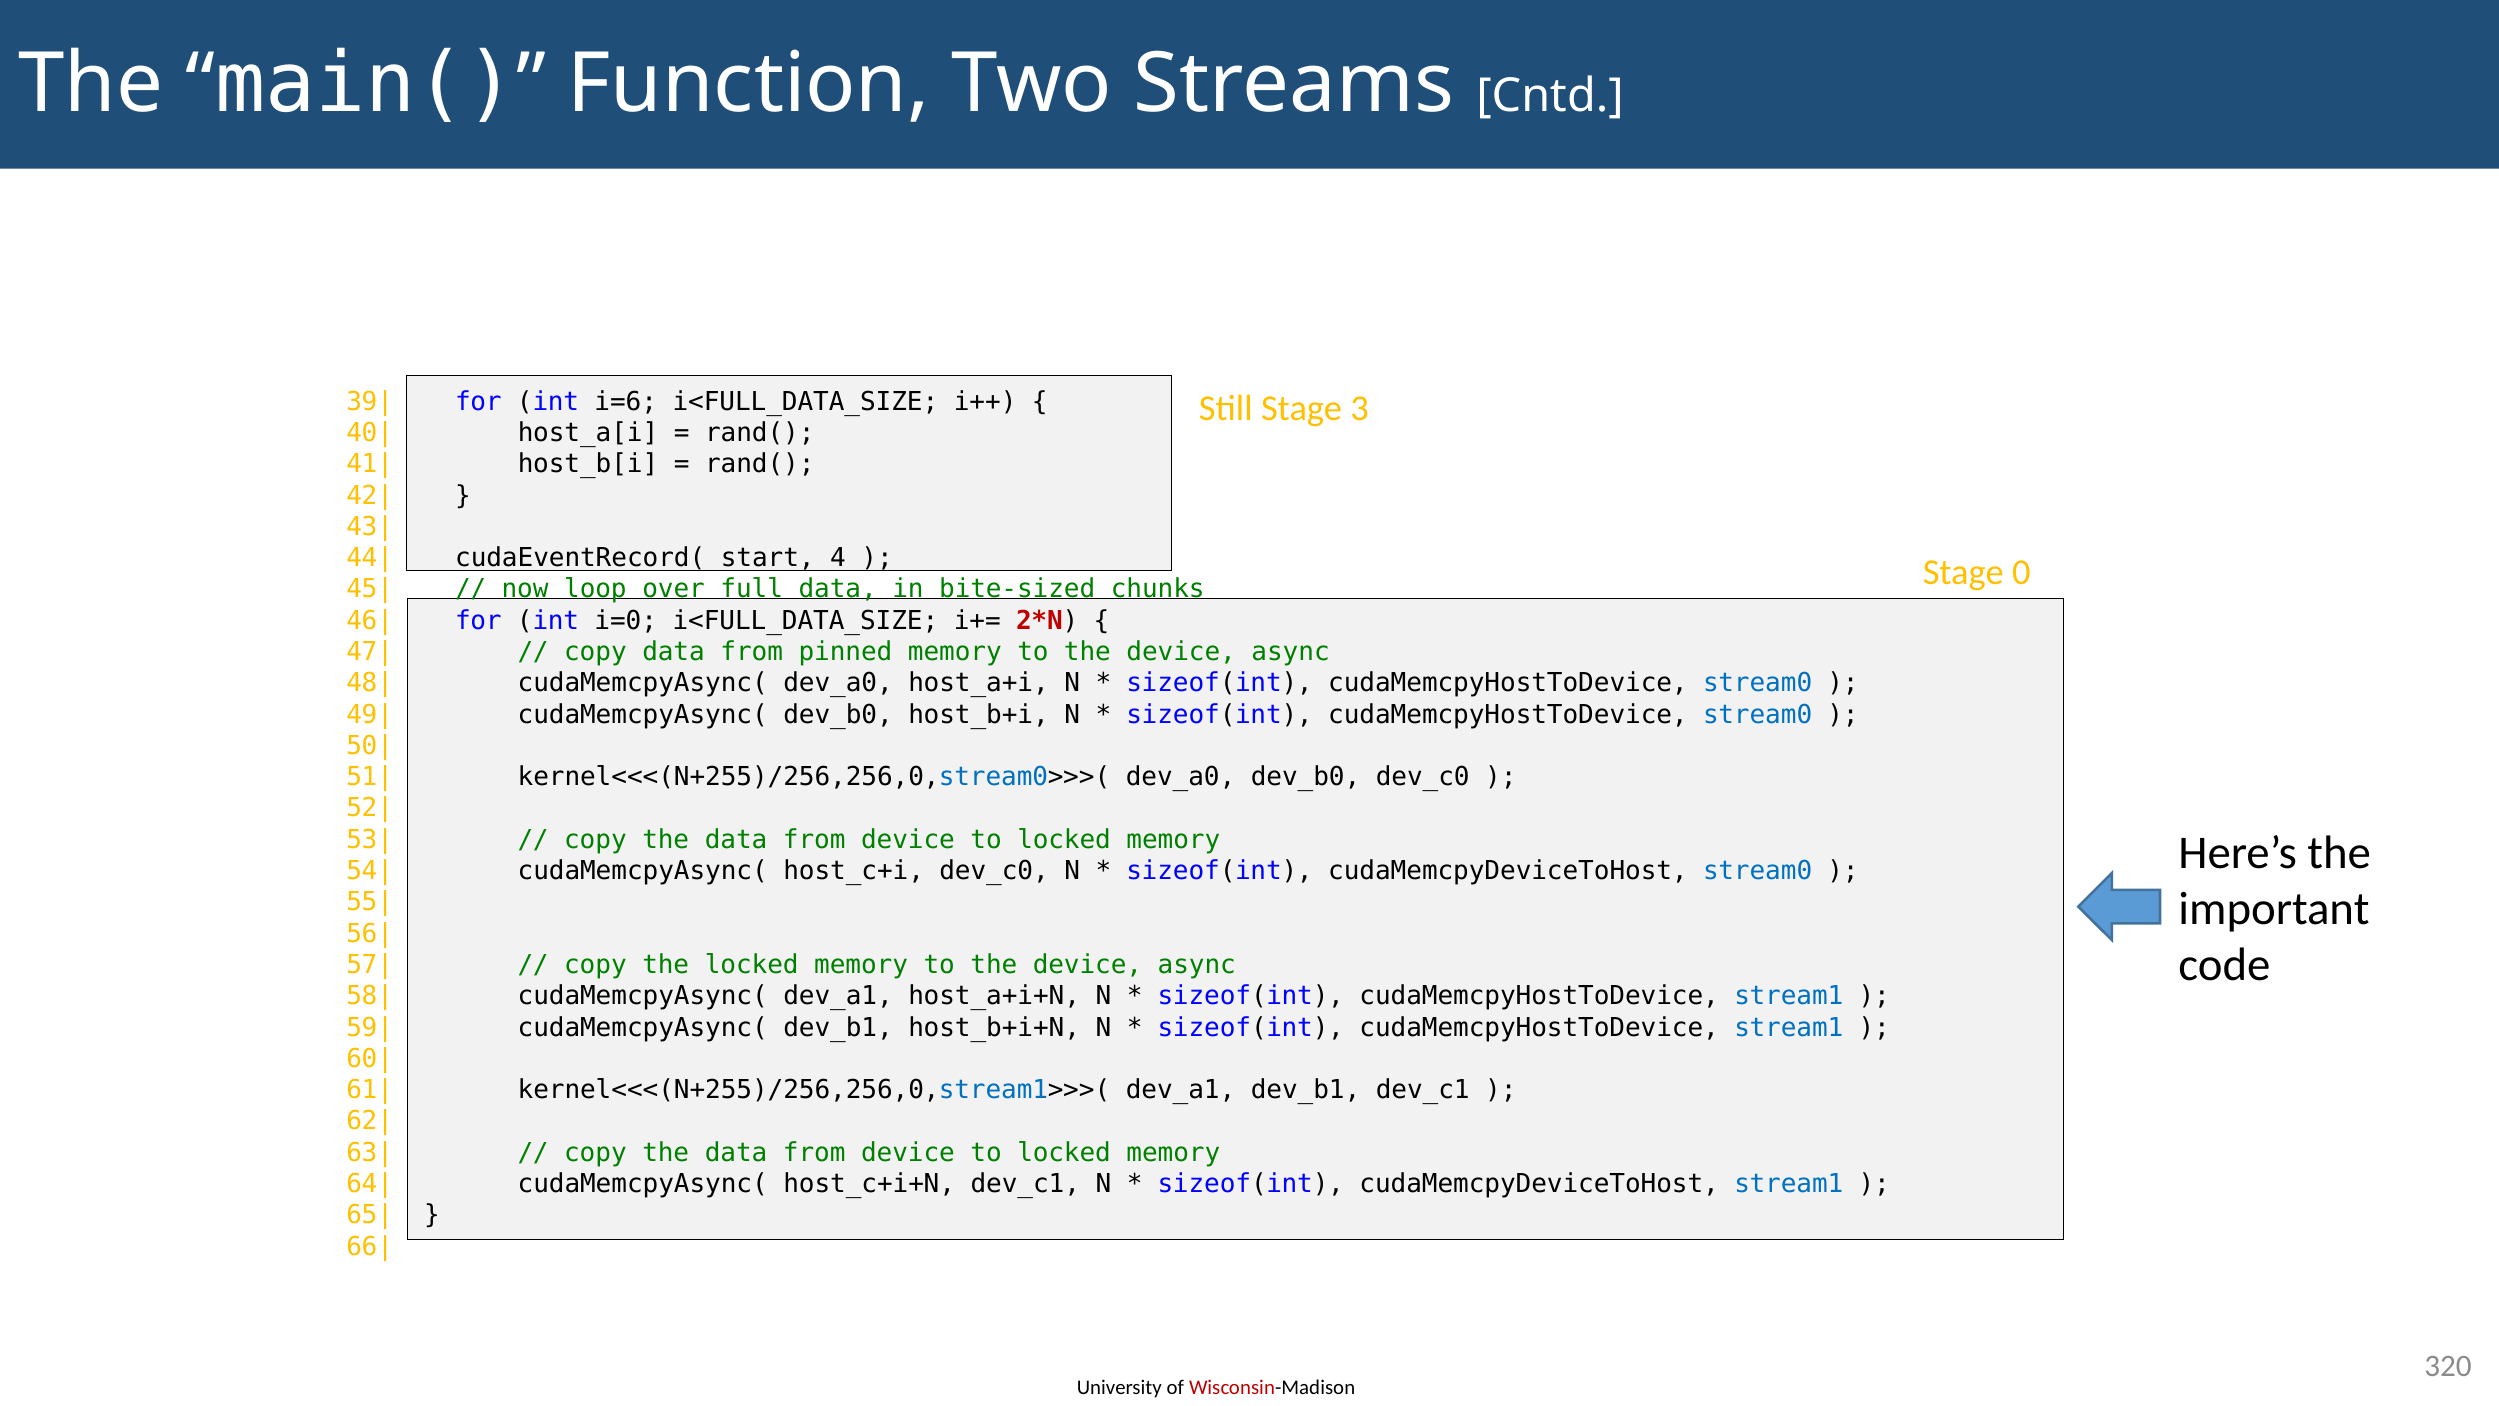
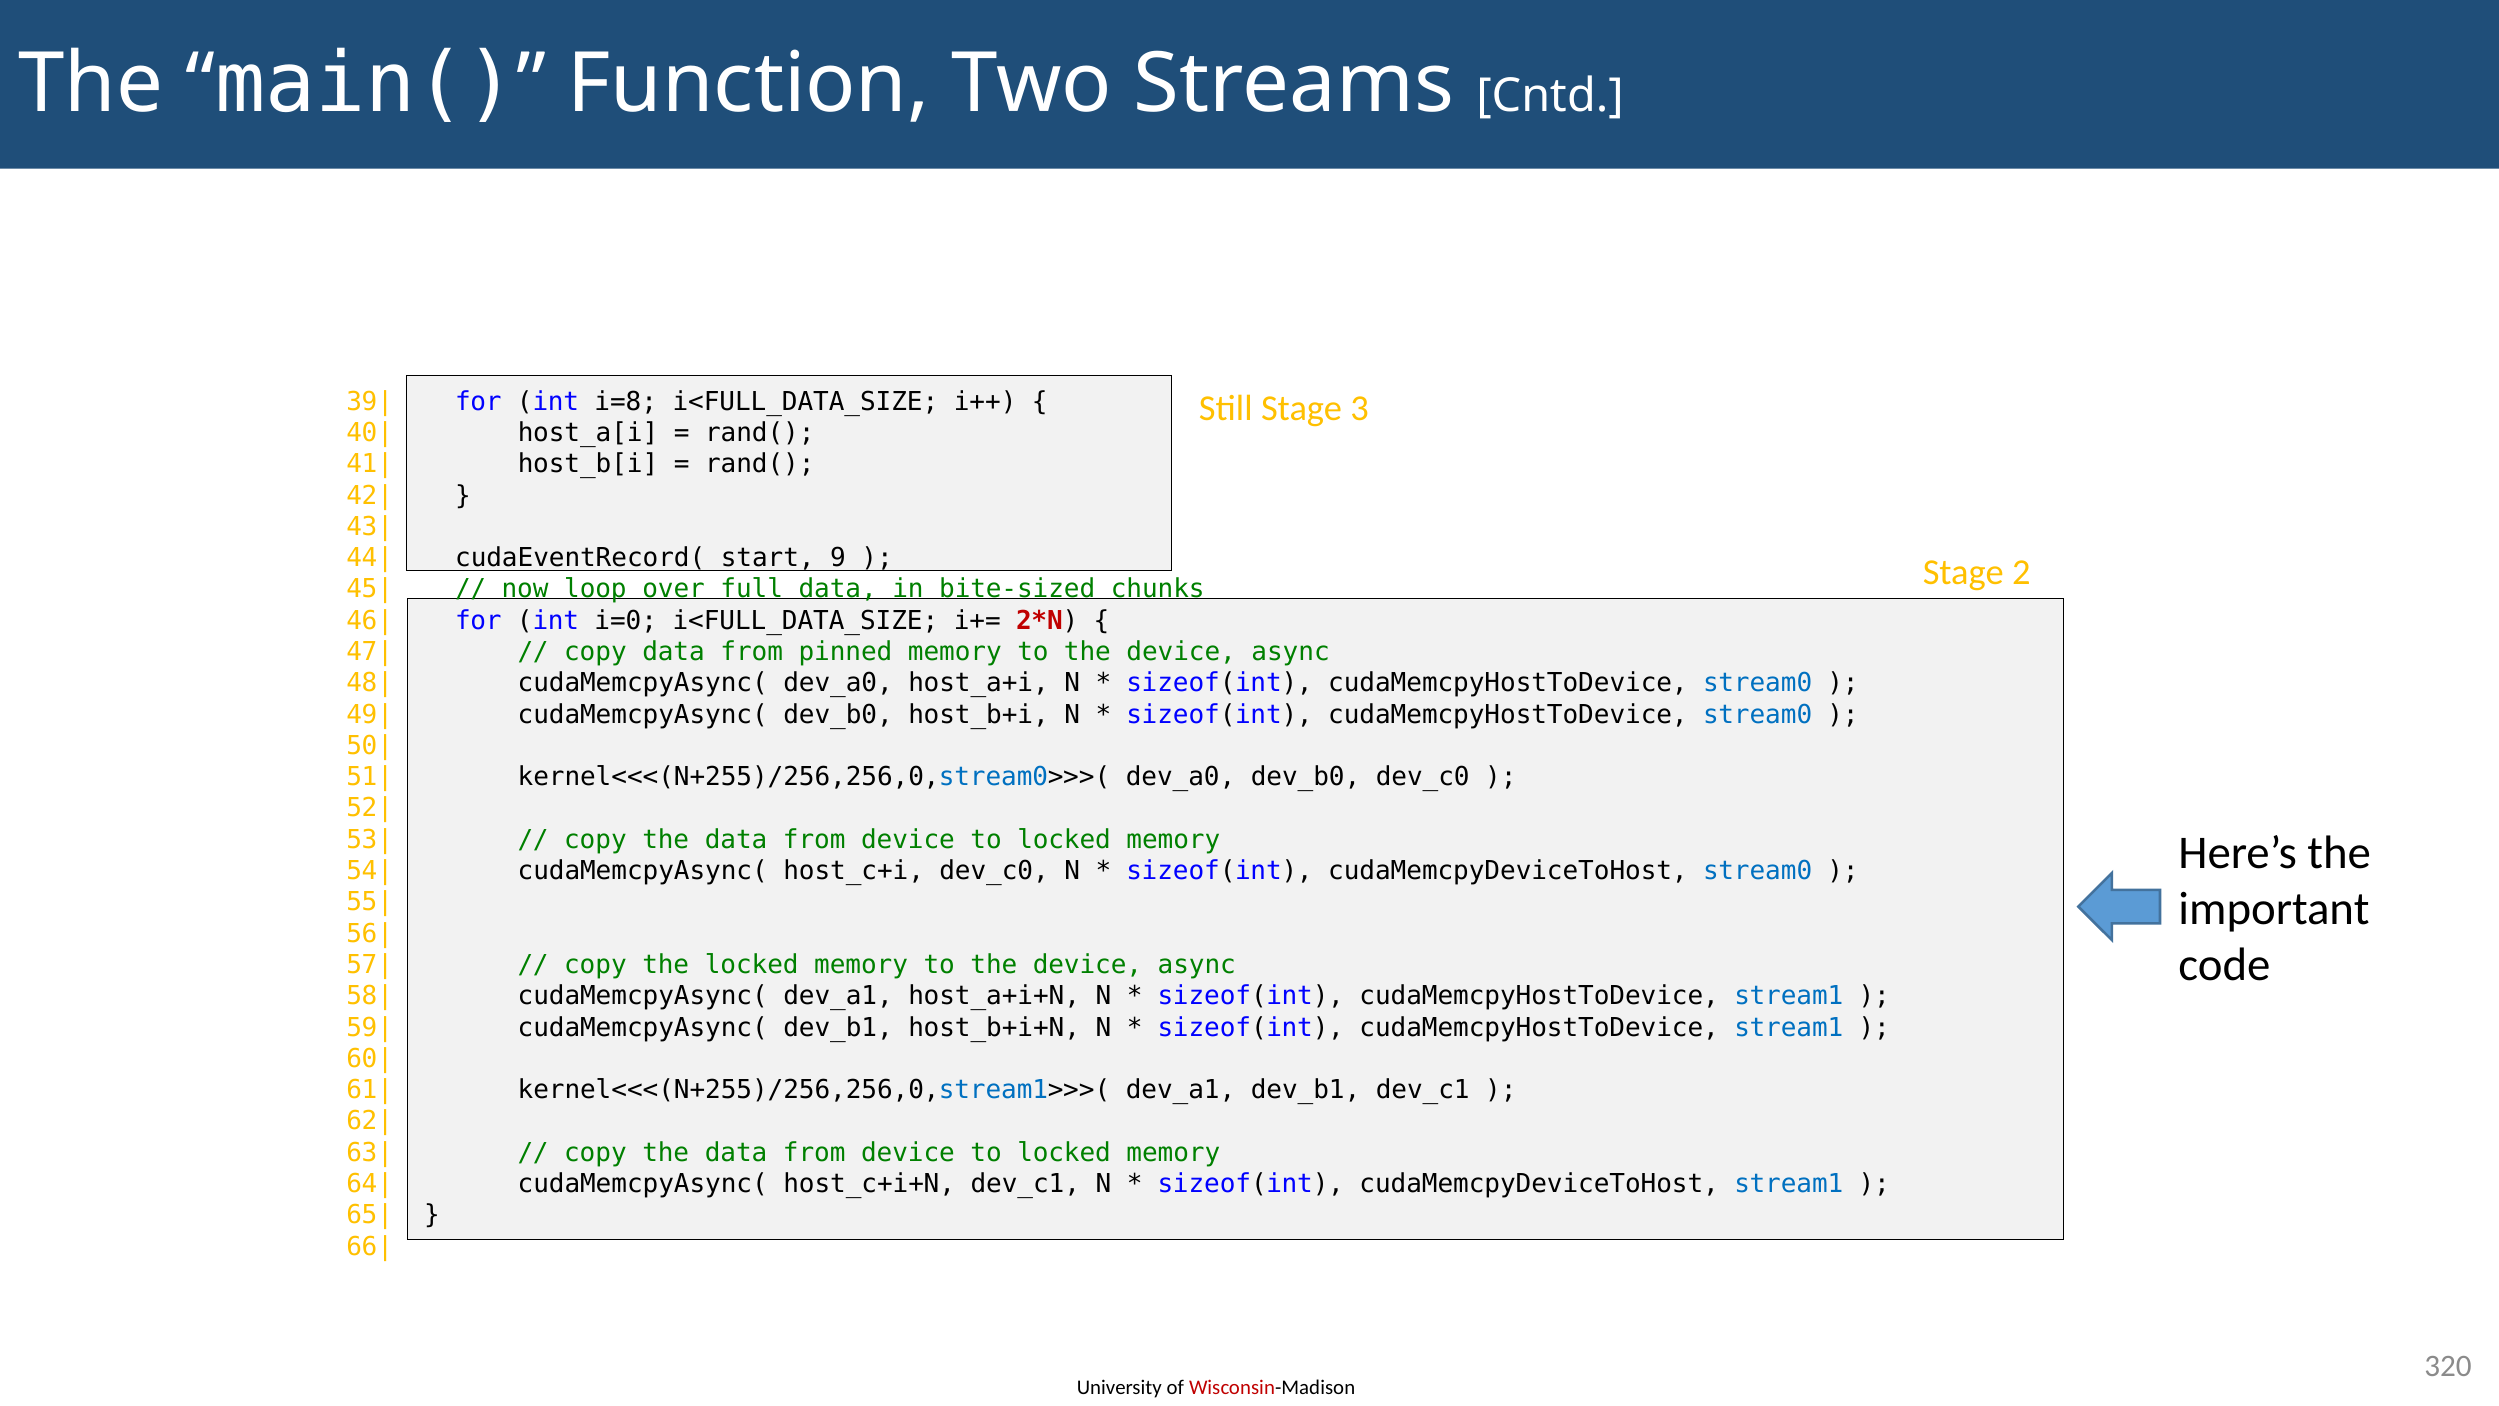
i=6: i=6 -> i=8
4: 4 -> 9
0: 0 -> 2
